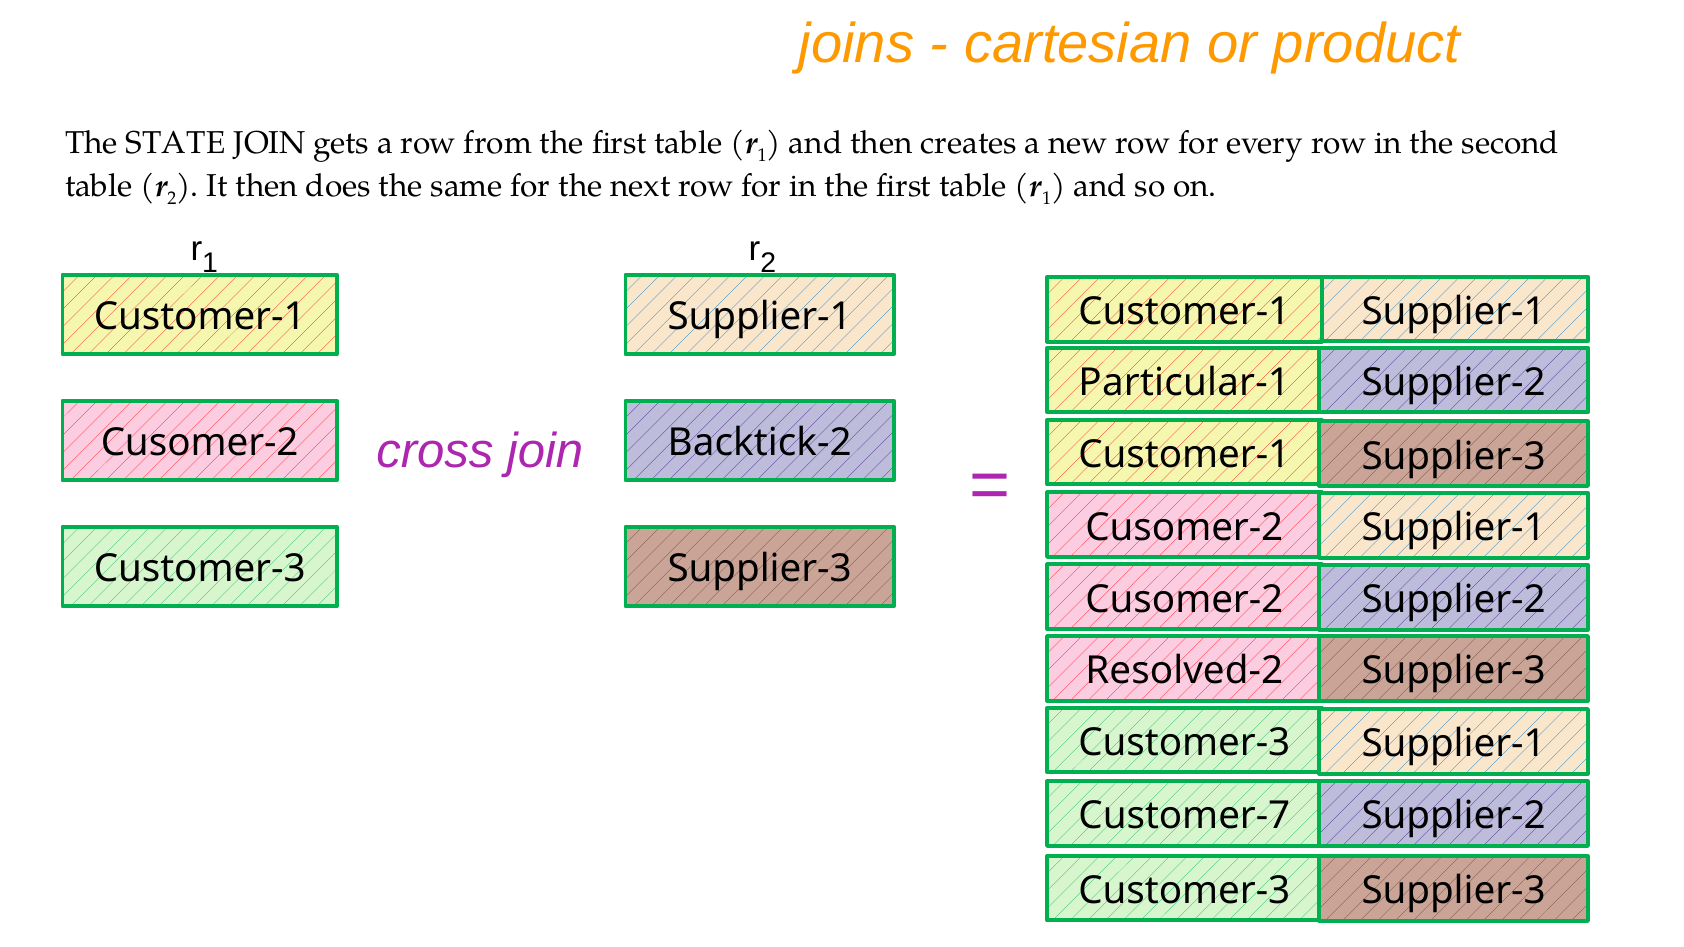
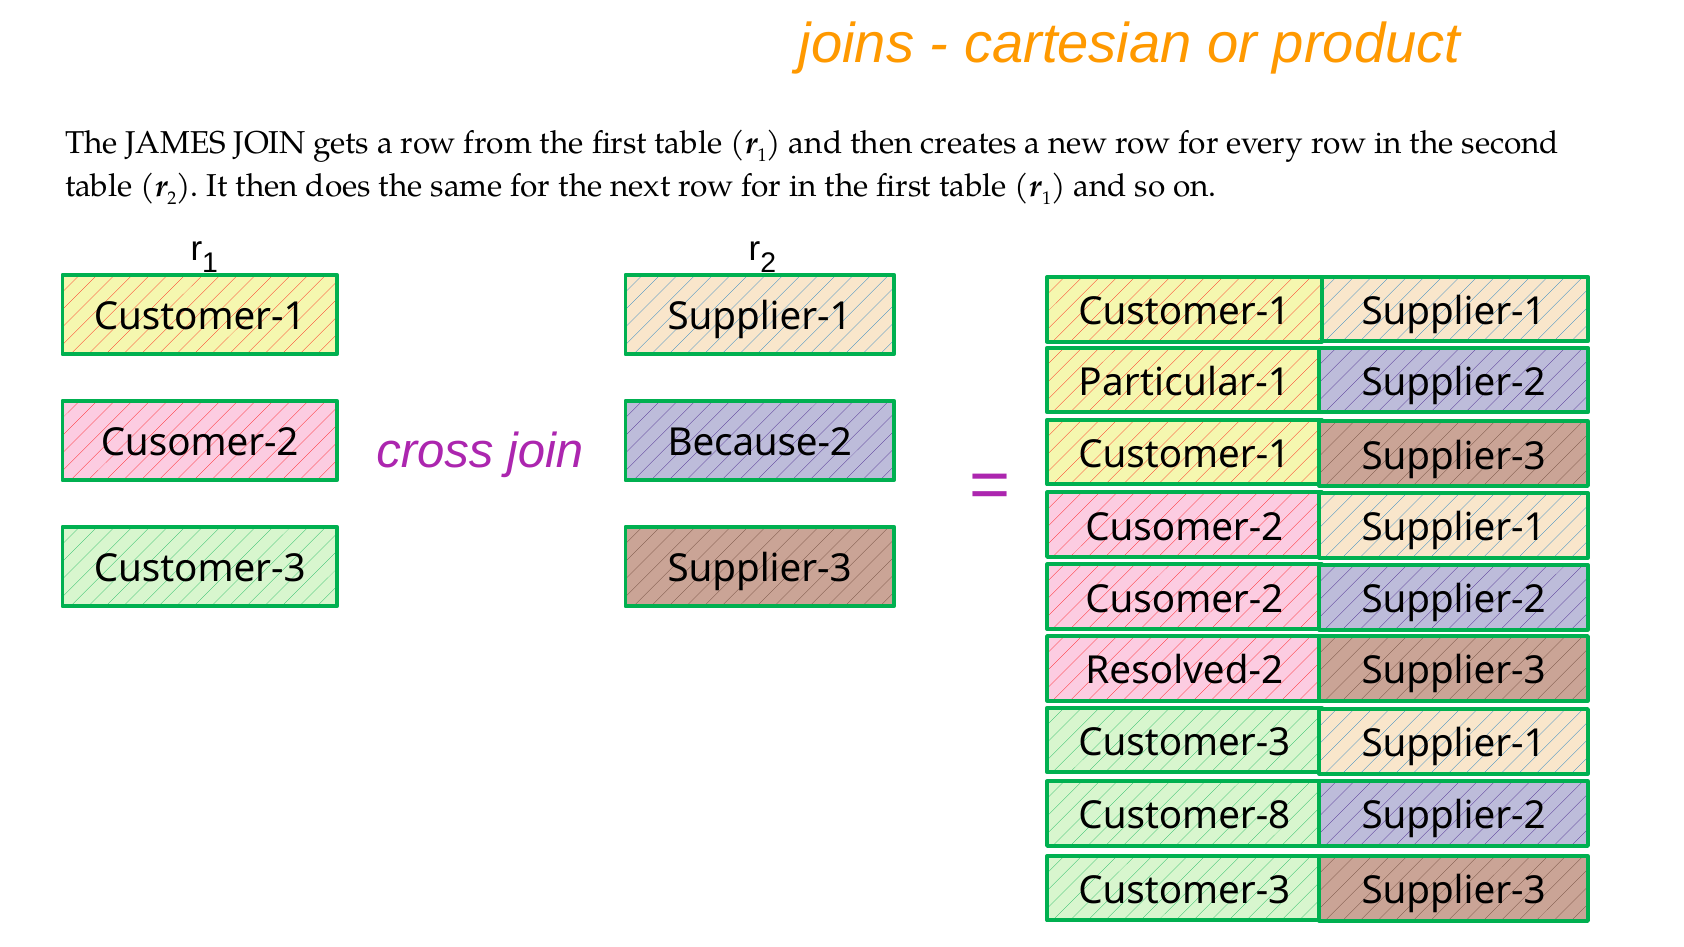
STATE: STATE -> JAMES
Backtick-2: Backtick-2 -> Because-2
Customer-7: Customer-7 -> Customer-8
